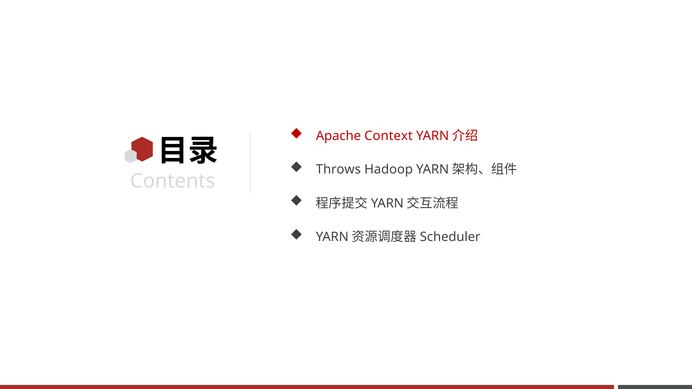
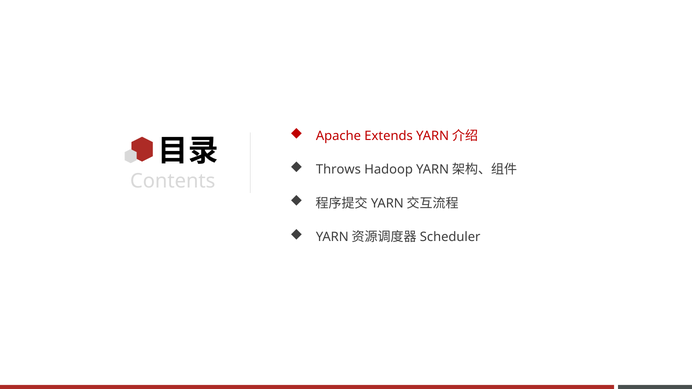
Context: Context -> Extends
